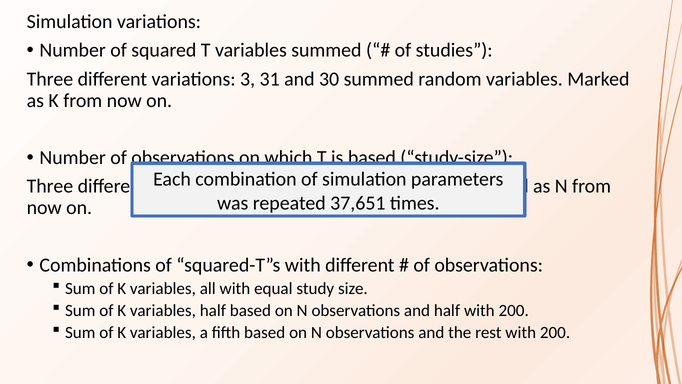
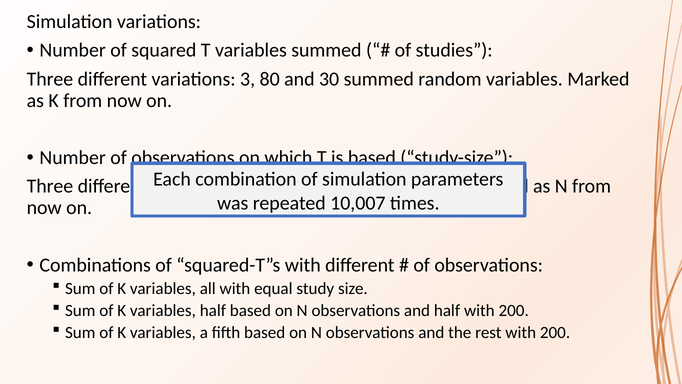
31: 31 -> 80
37,651: 37,651 -> 10,007
